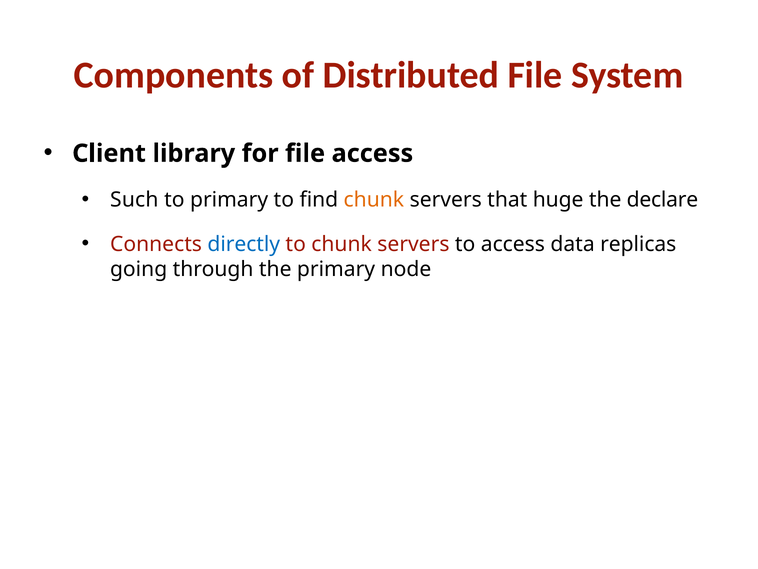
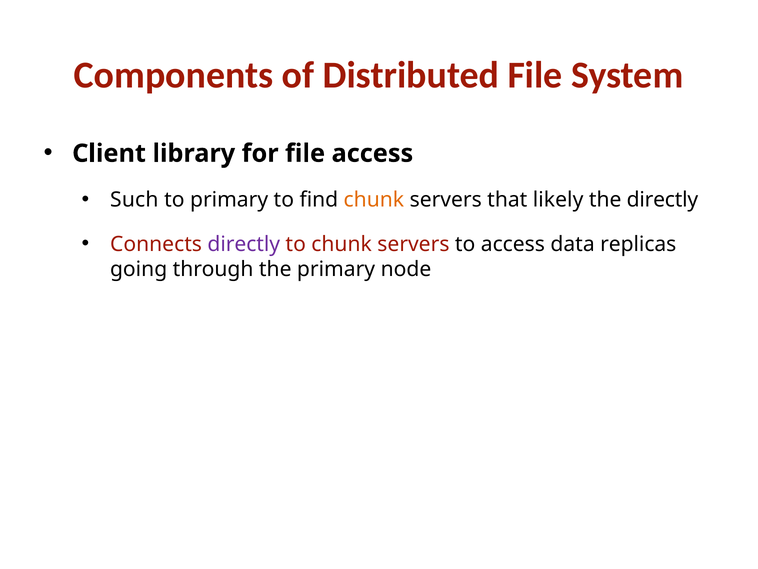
huge: huge -> likely
the declare: declare -> directly
directly at (244, 244) colour: blue -> purple
